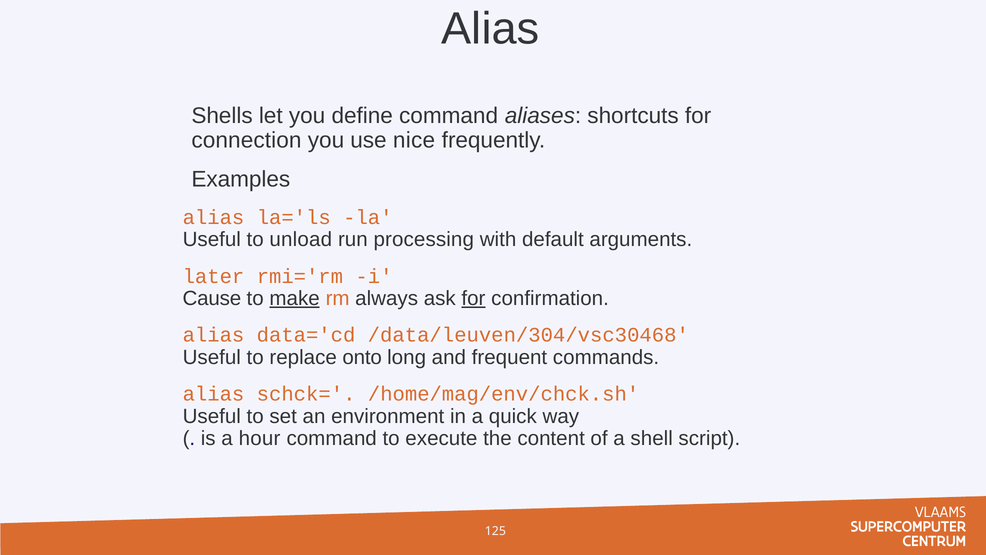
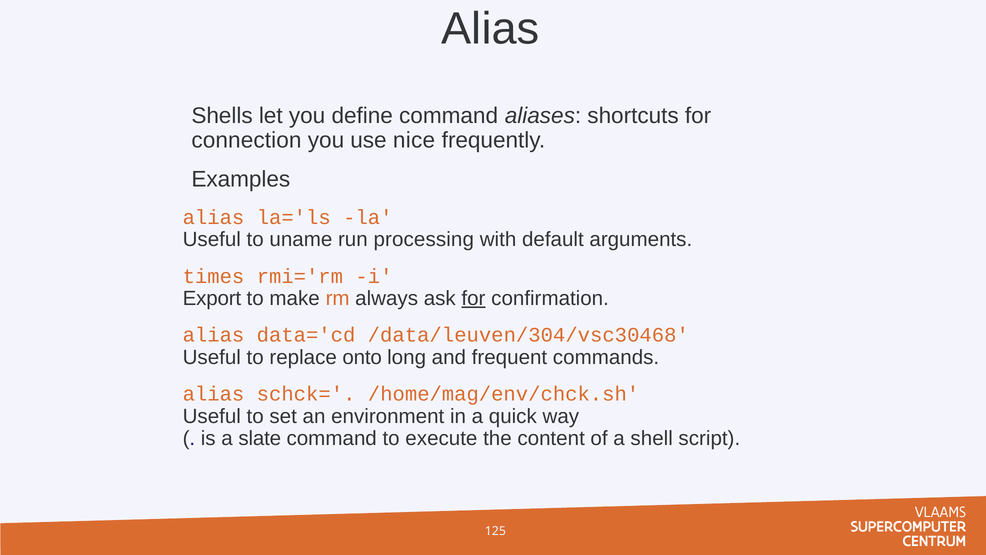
unload: unload -> uname
later: later -> times
Cause: Cause -> Export
make underline: present -> none
hour: hour -> slate
